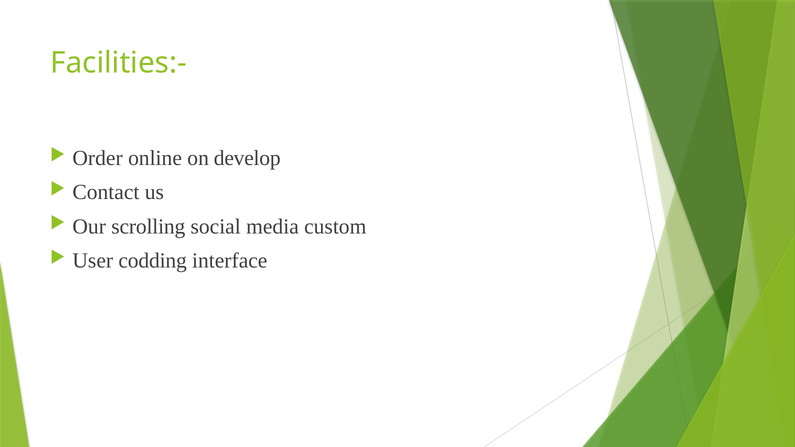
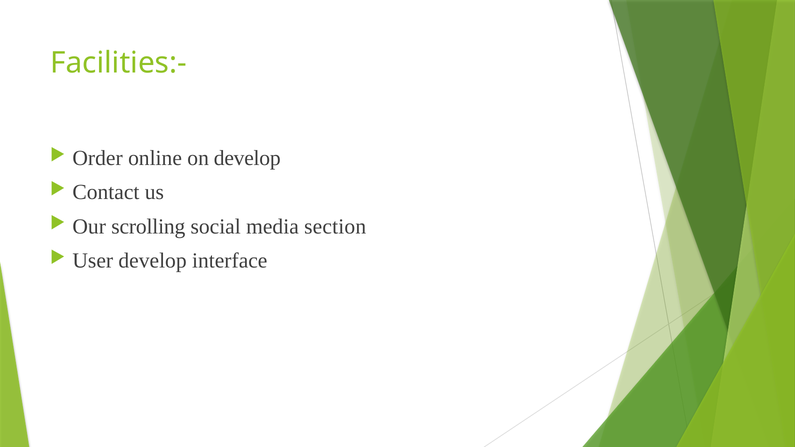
custom: custom -> section
User codding: codding -> develop
